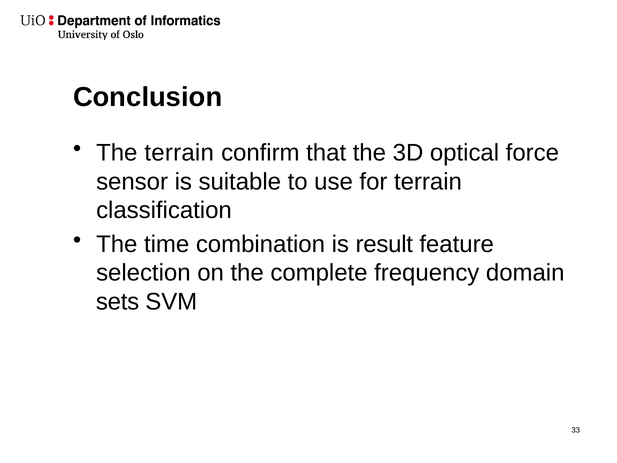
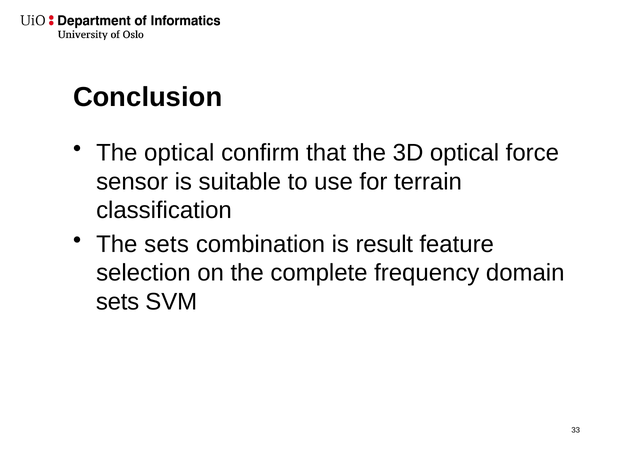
The terrain: terrain -> optical
The time: time -> sets
